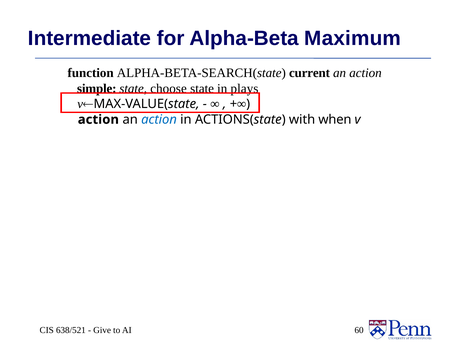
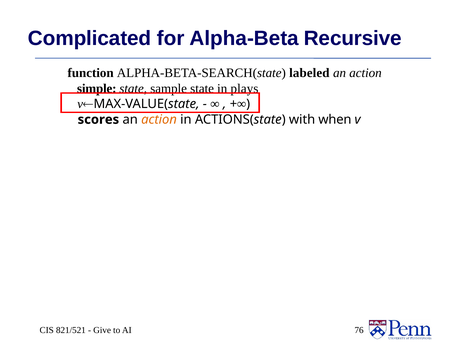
Intermediate: Intermediate -> Complicated
Maximum: Maximum -> Recursive
current: current -> labeled
choose: choose -> sample
action at (98, 120): action -> scores
action at (159, 120) colour: blue -> orange
638/521: 638/521 -> 821/521
60: 60 -> 76
